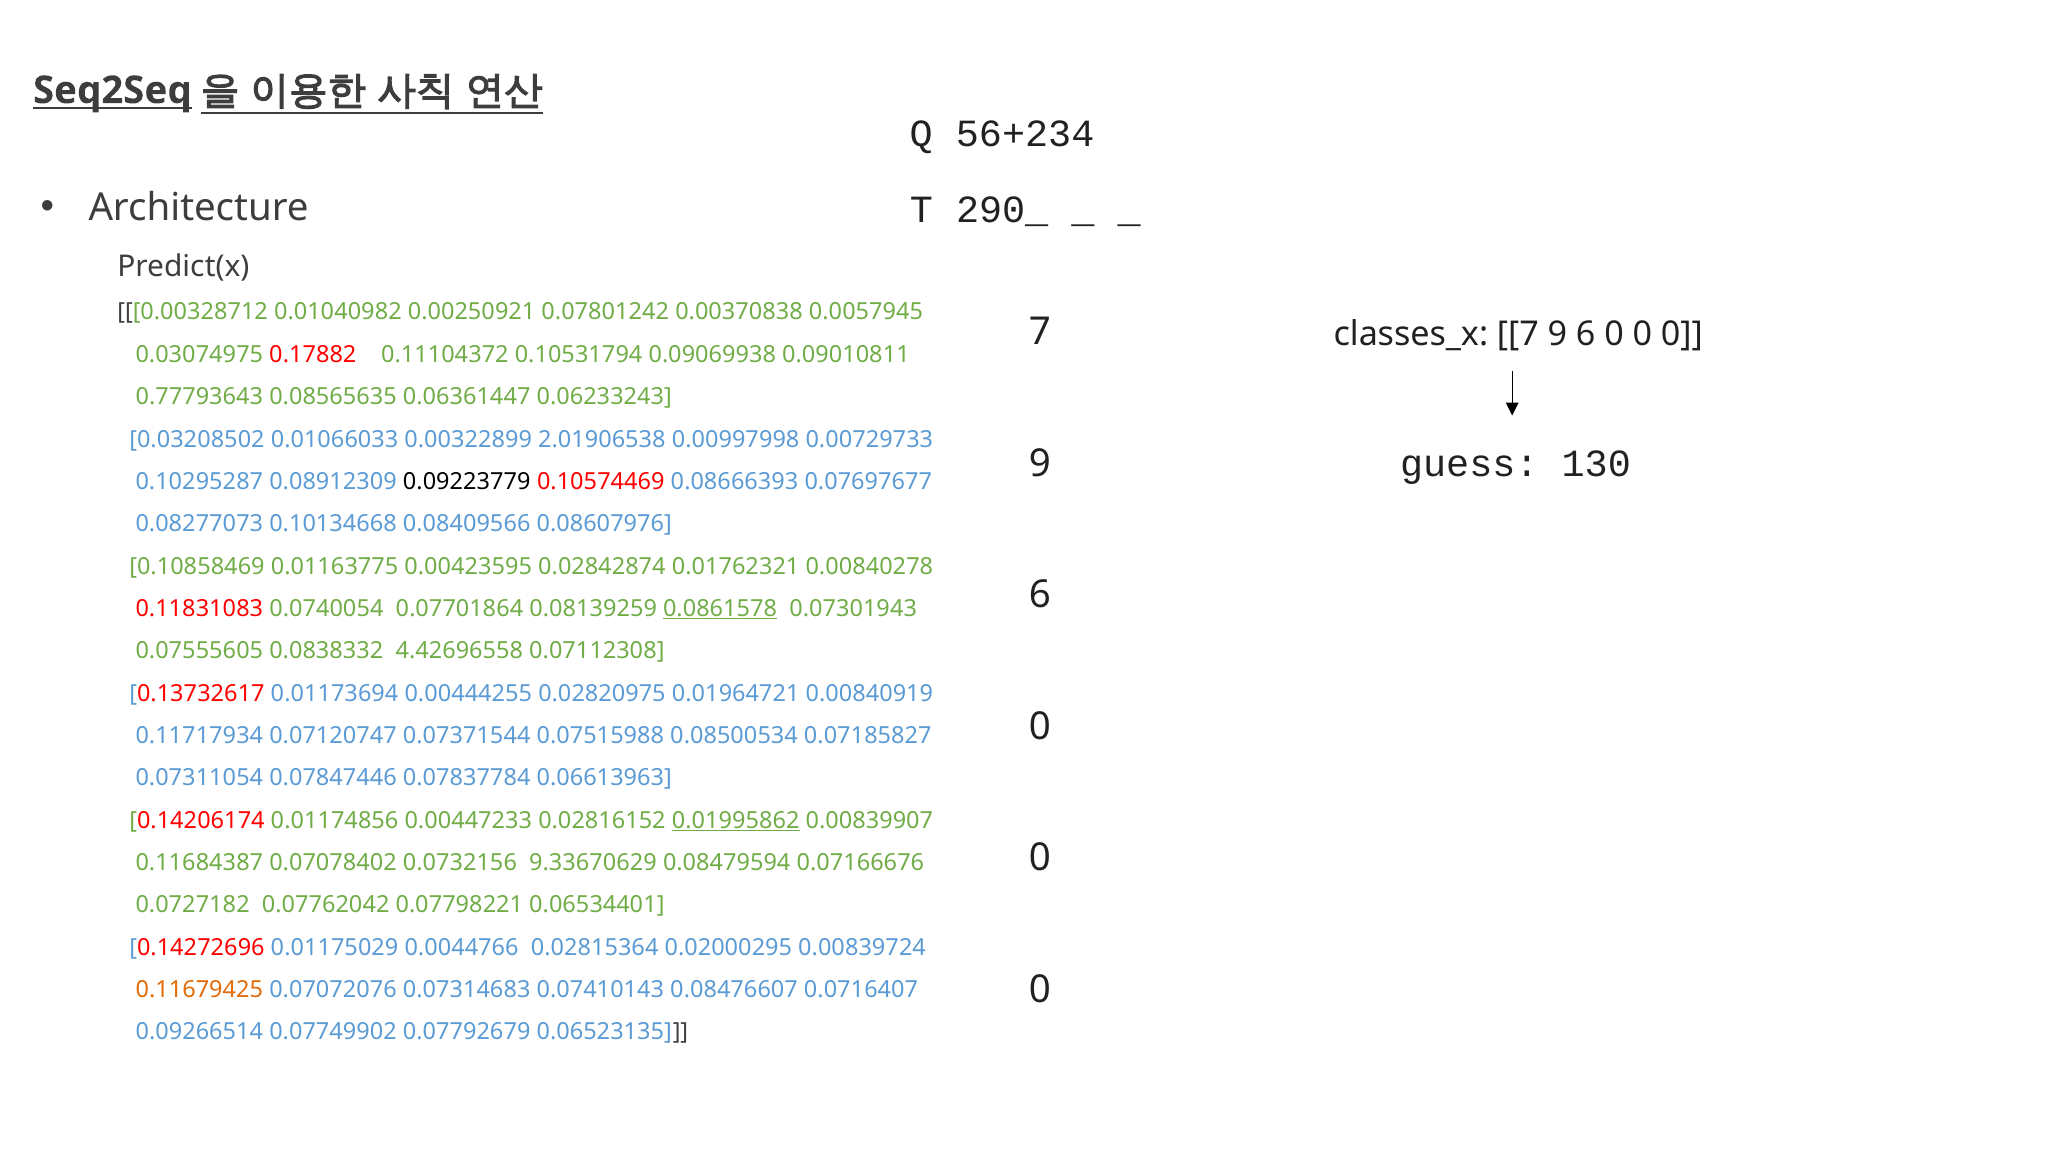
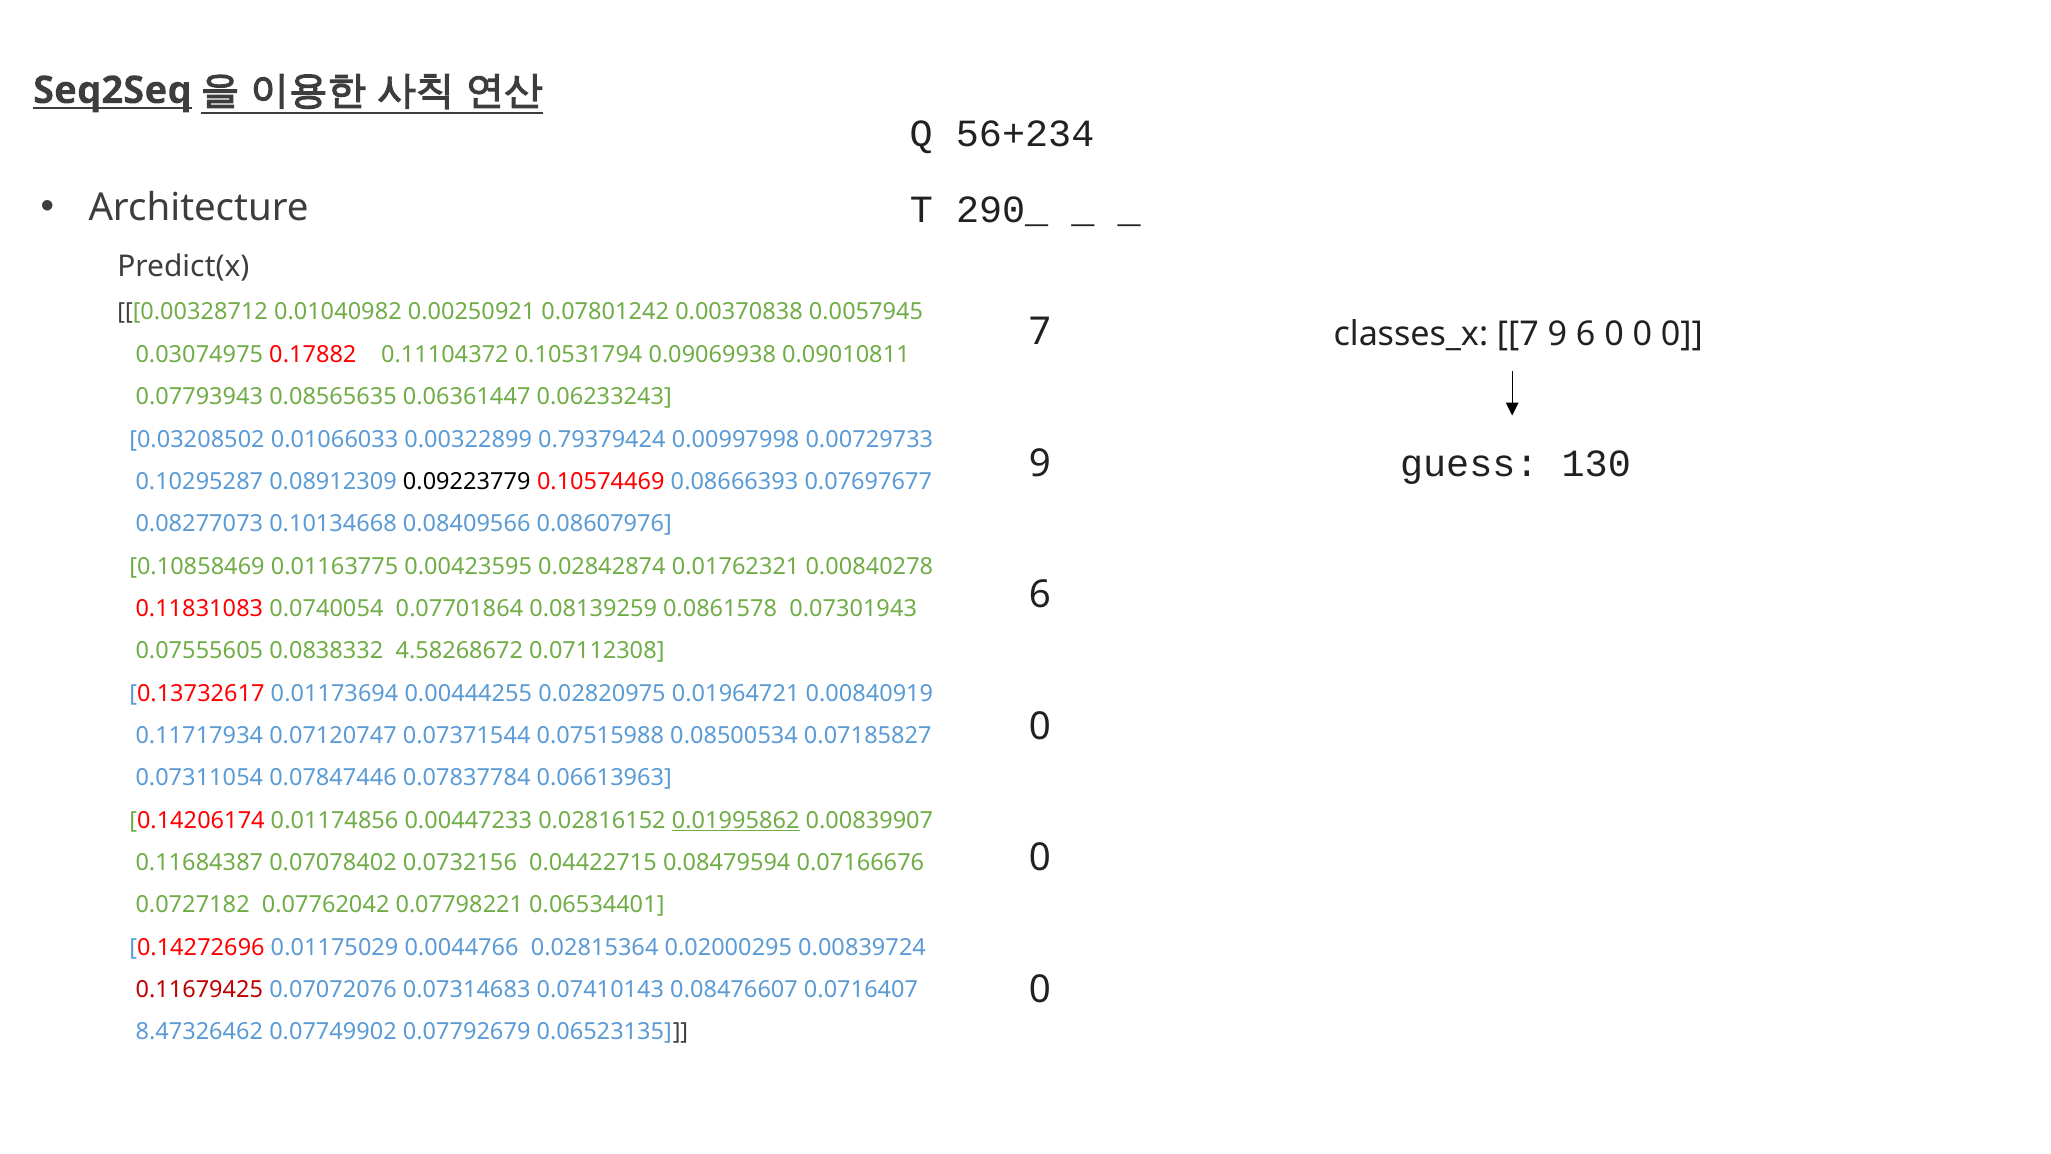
0.77793643: 0.77793643 -> 0.07793943
2.01906538: 2.01906538 -> 0.79379424
0.0861578 underline: present -> none
4.42696558: 4.42696558 -> 4.58268672
9.33670629: 9.33670629 -> 0.04422715
0.11679425 colour: orange -> red
0.09266514: 0.09266514 -> 8.47326462
